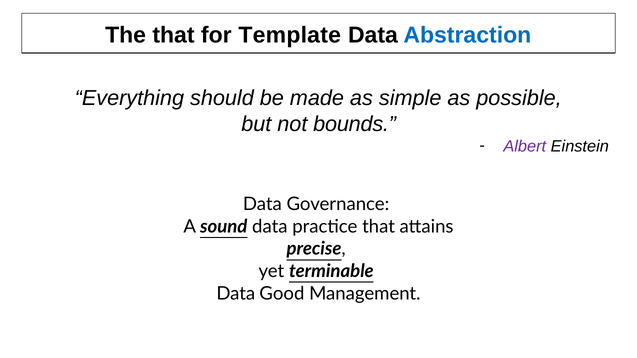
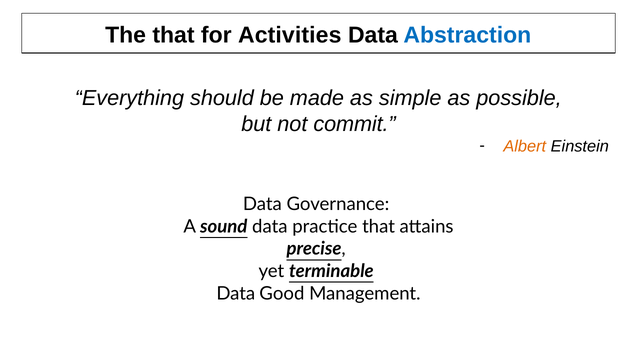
Template: Template -> Activities
bounds: bounds -> commit
Albert colour: purple -> orange
